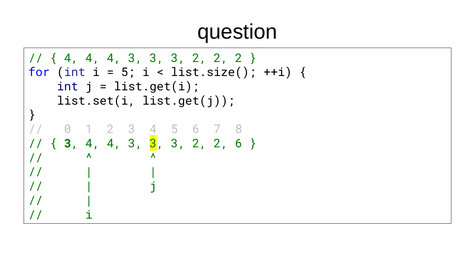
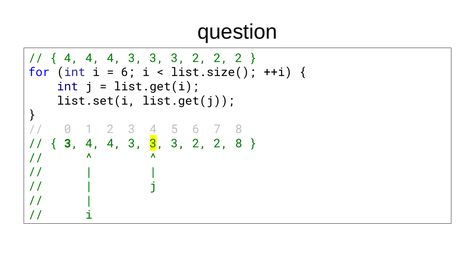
5 at (128, 72): 5 -> 6
2 6: 6 -> 8
